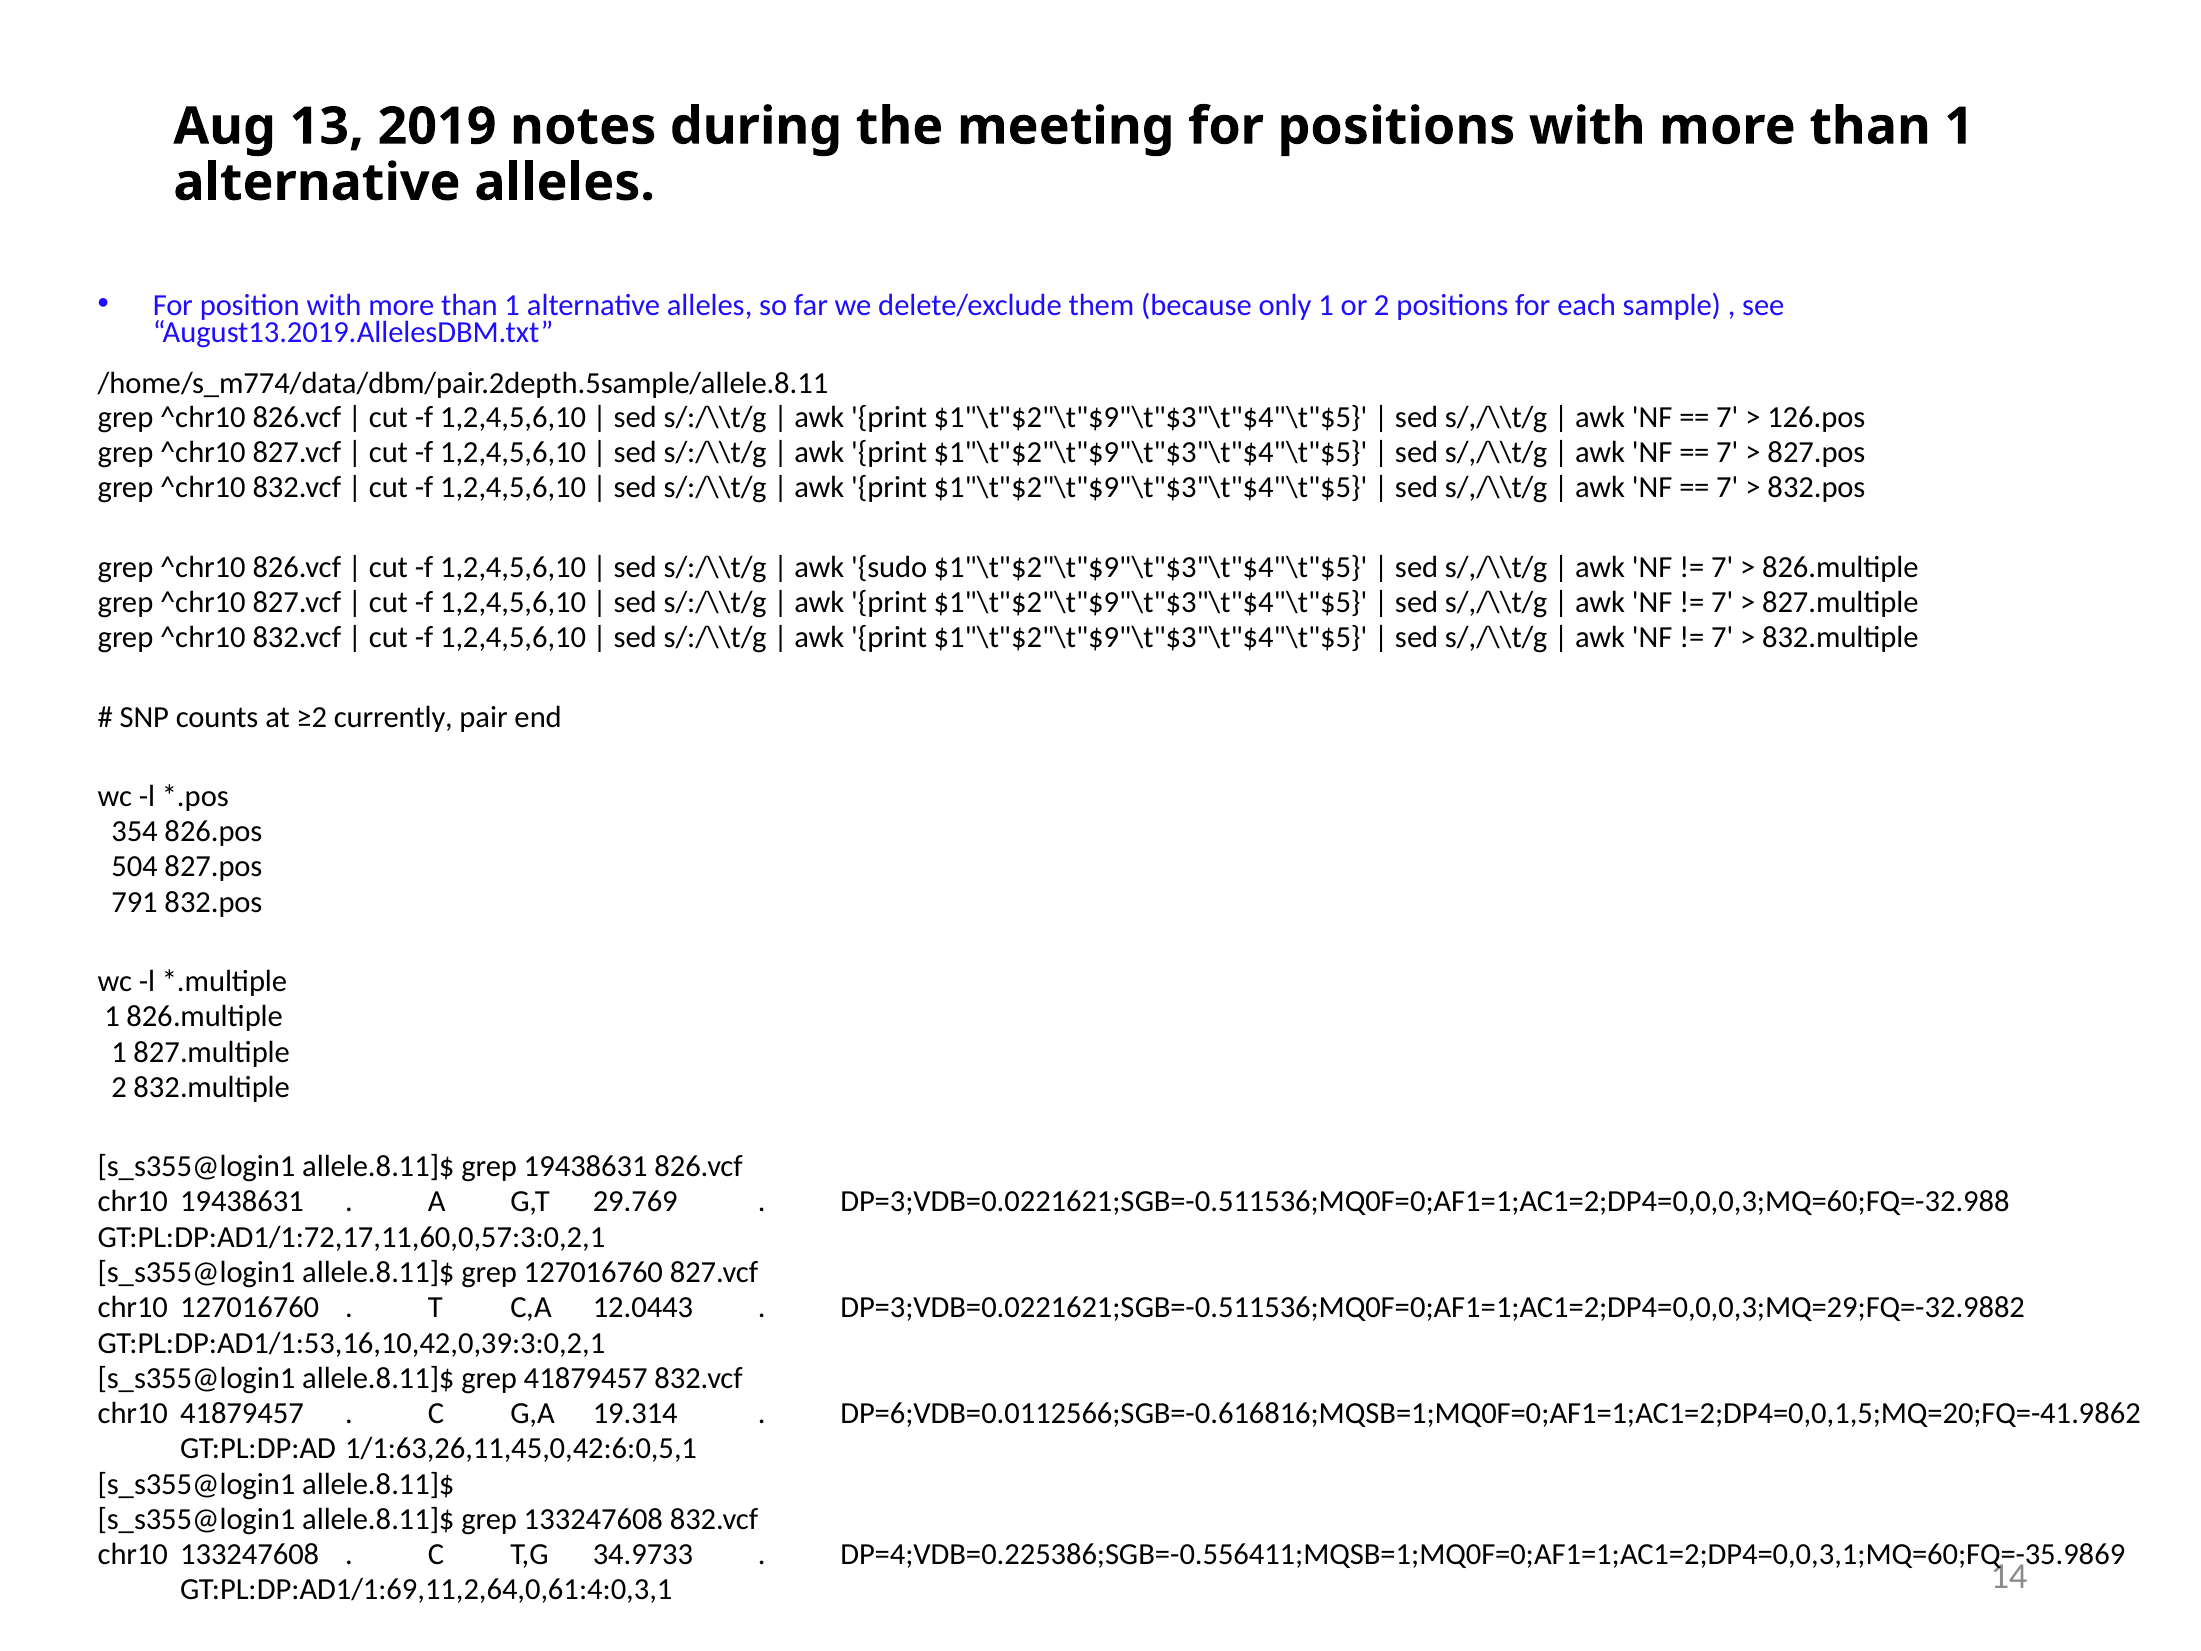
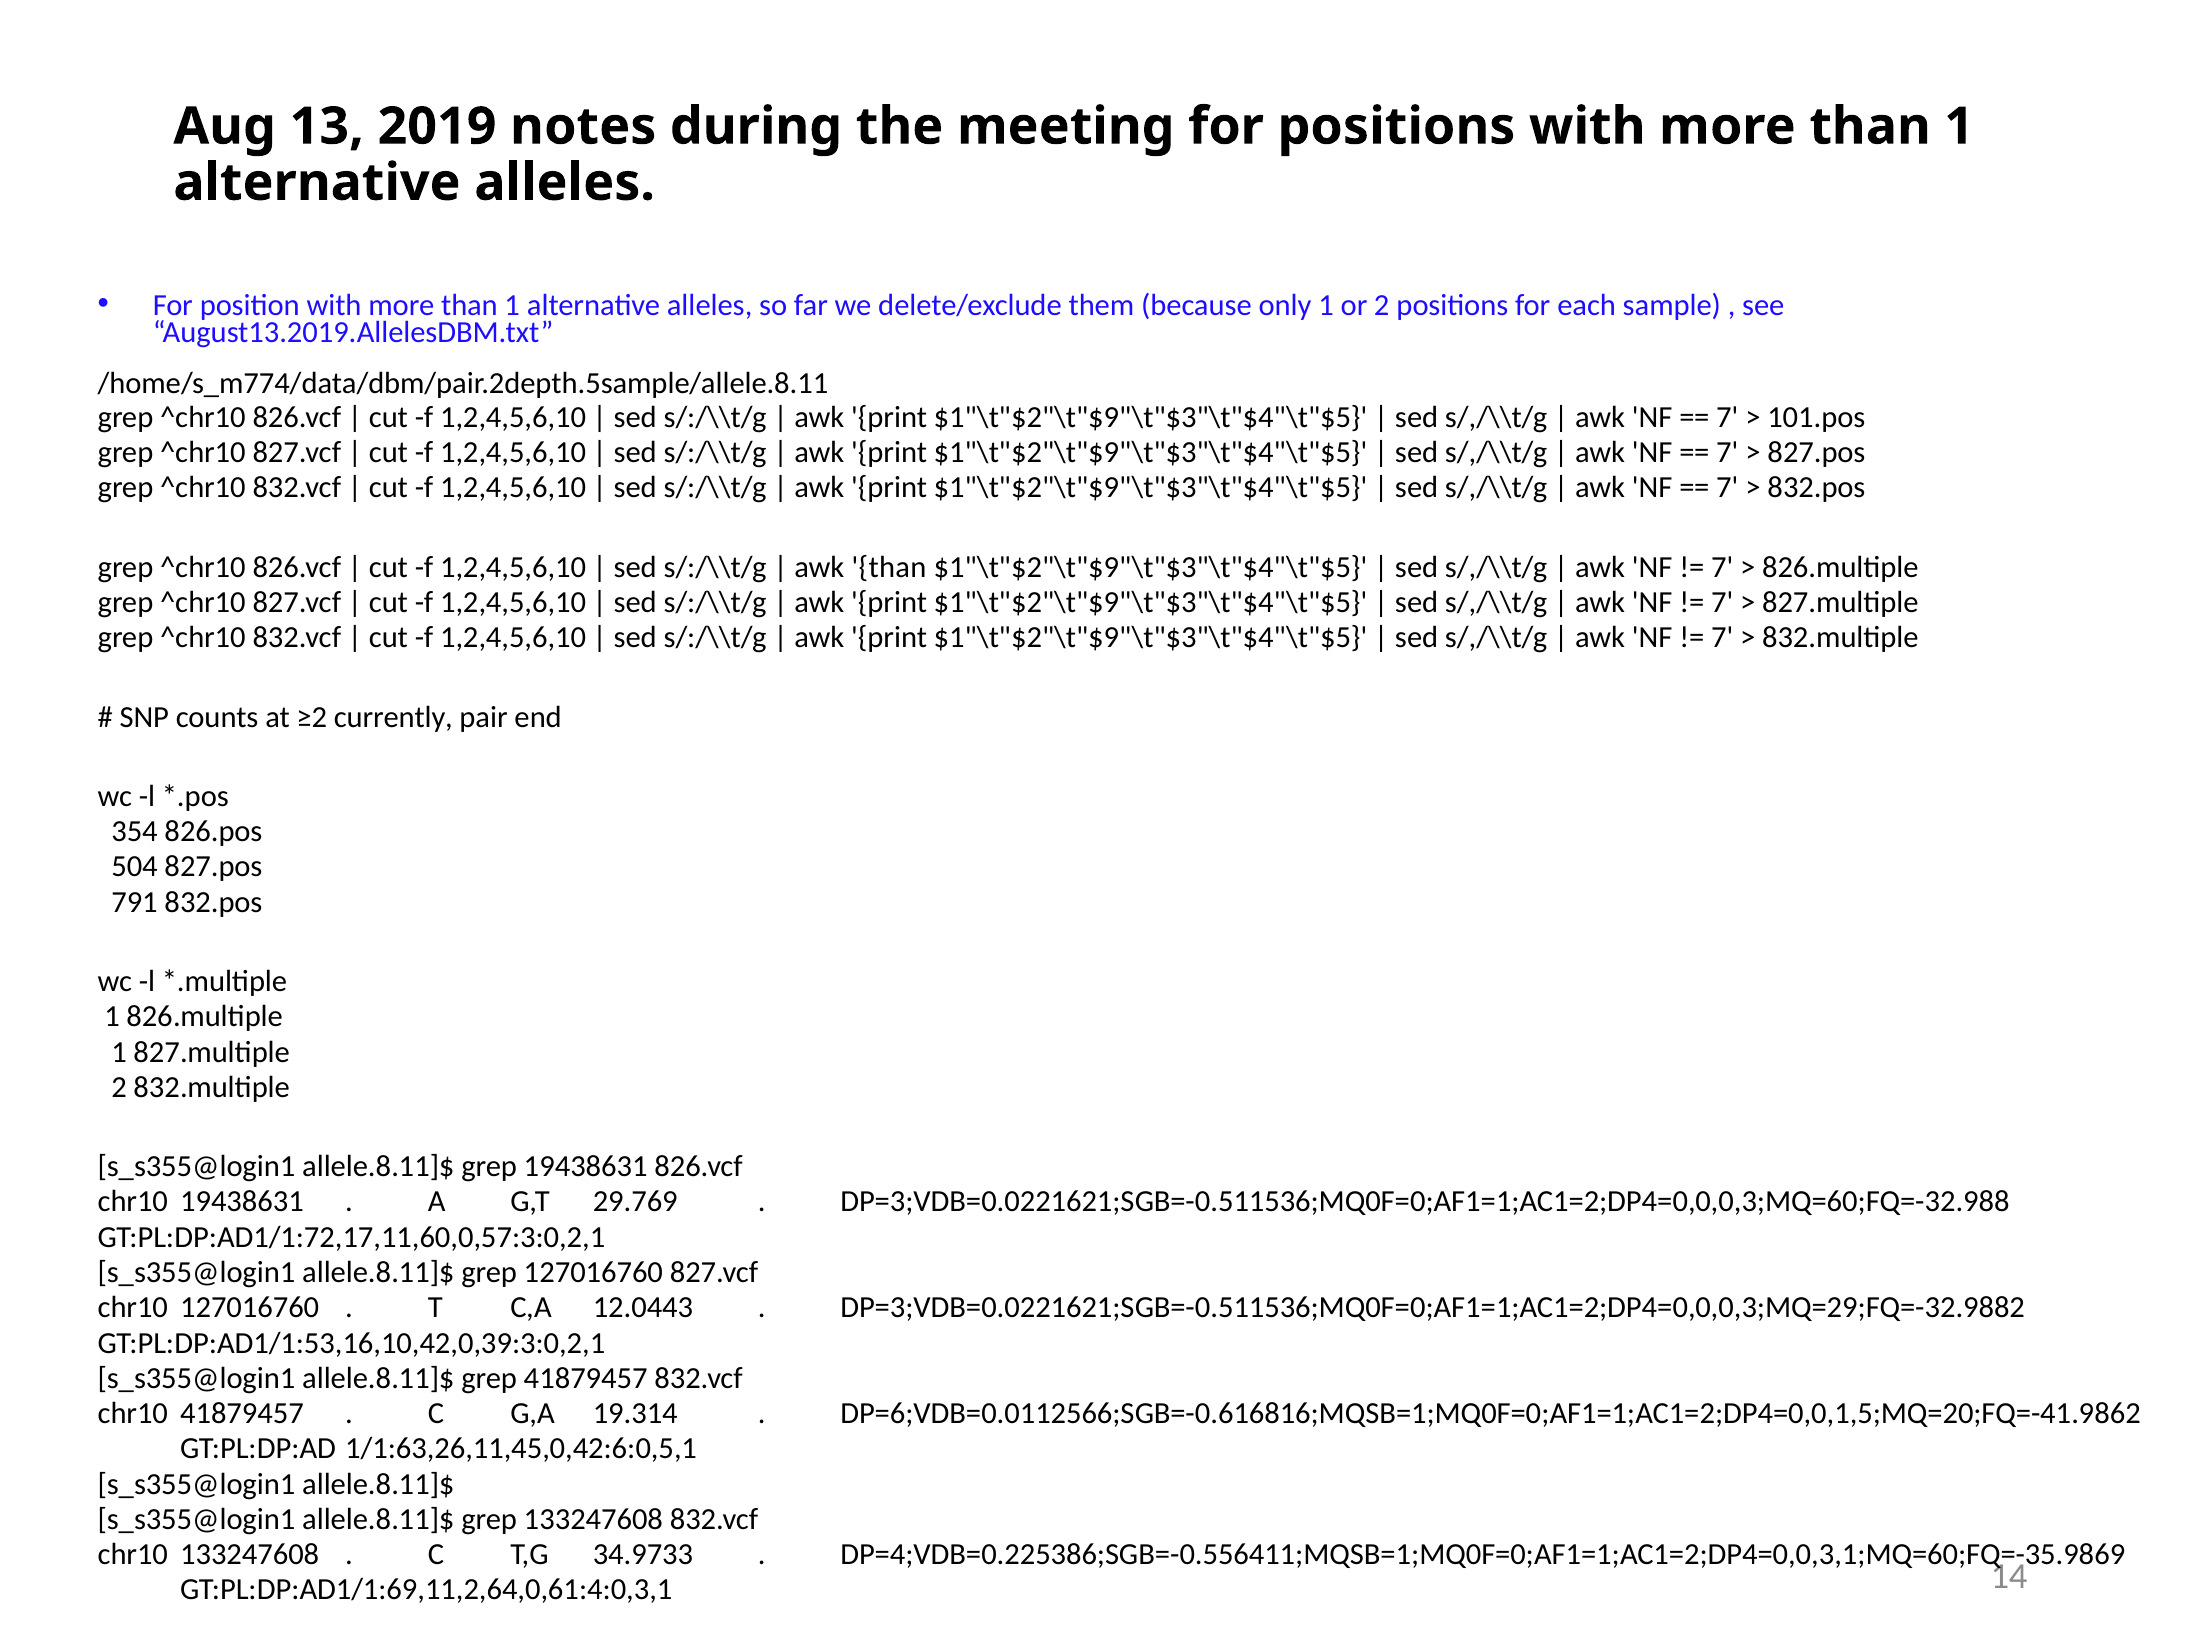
126.pos: 126.pos -> 101.pos
awk sudo: sudo -> than
